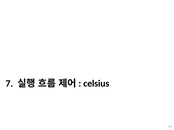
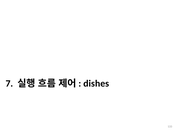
celsius: celsius -> dishes
